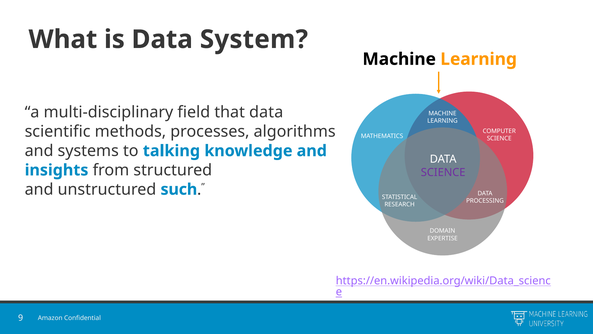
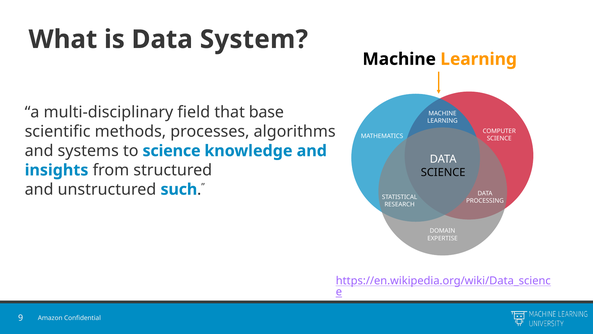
that data: data -> base
to talking: talking -> science
SCIENCE at (443, 172) colour: purple -> black
